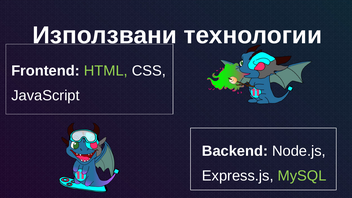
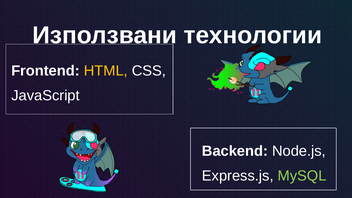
HTML colour: light green -> yellow
